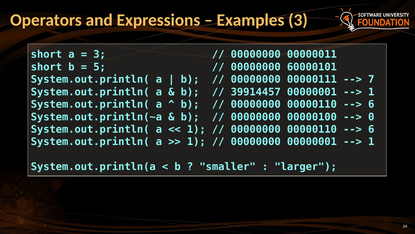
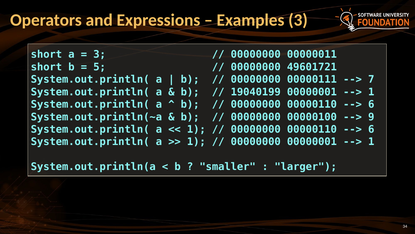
60000101: 60000101 -> 49601721
39914457: 39914457 -> 19040199
0: 0 -> 9
